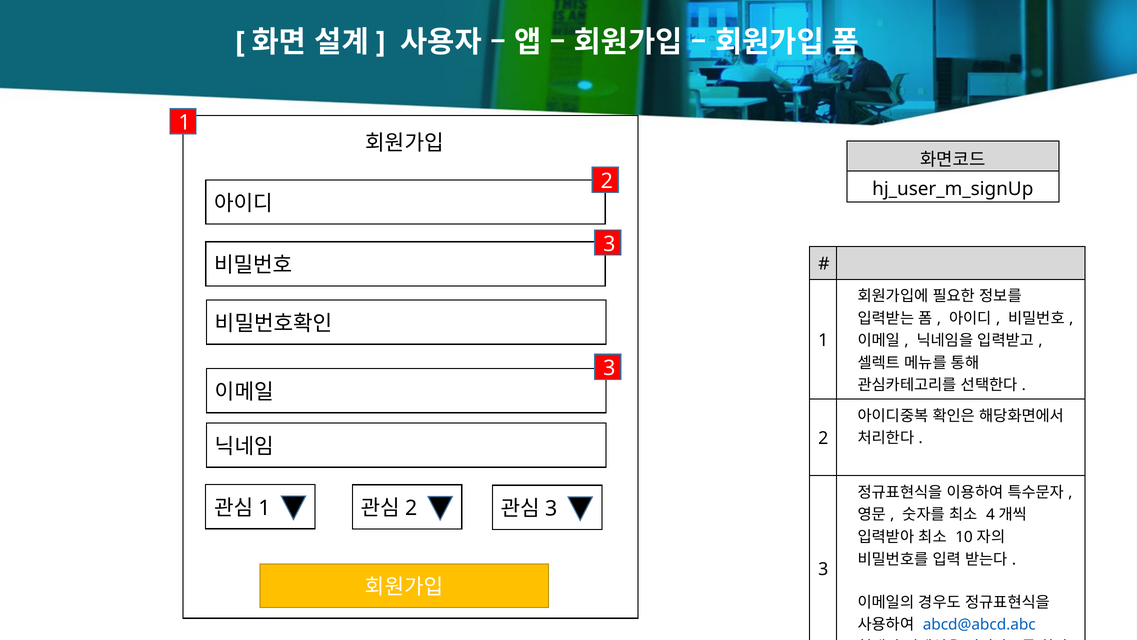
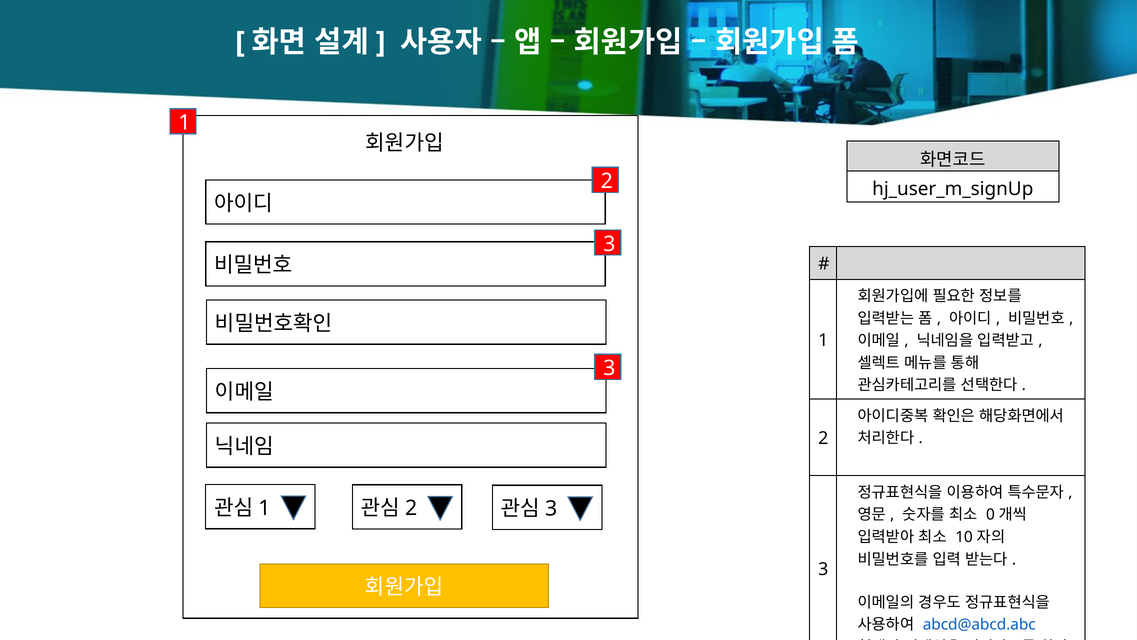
4: 4 -> 0
